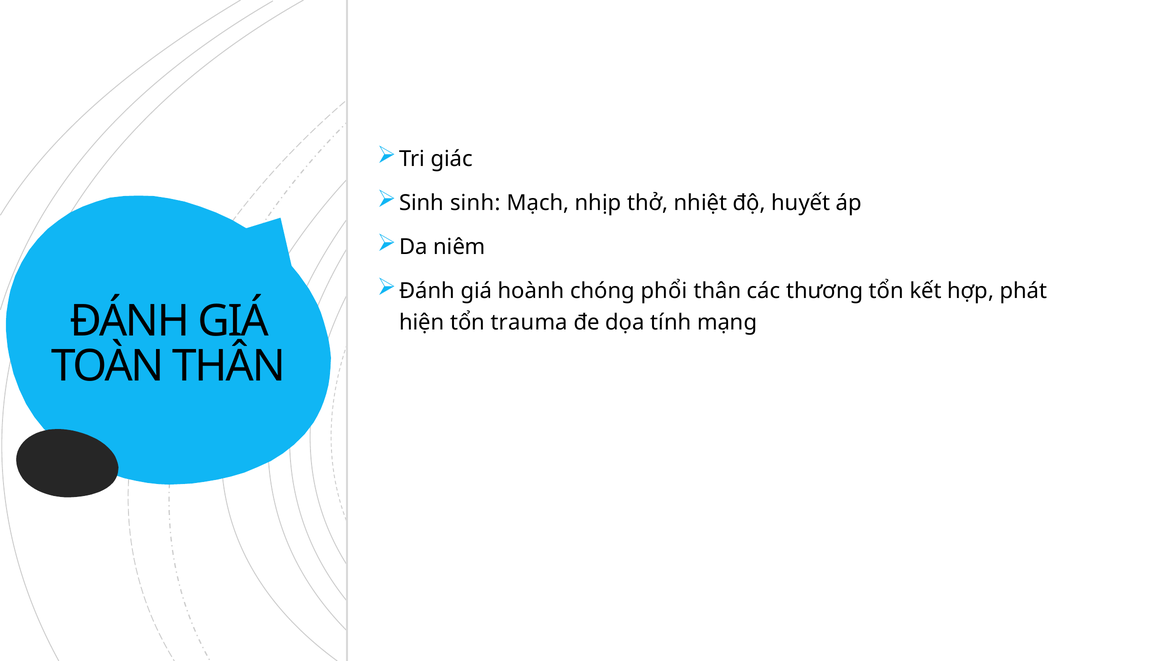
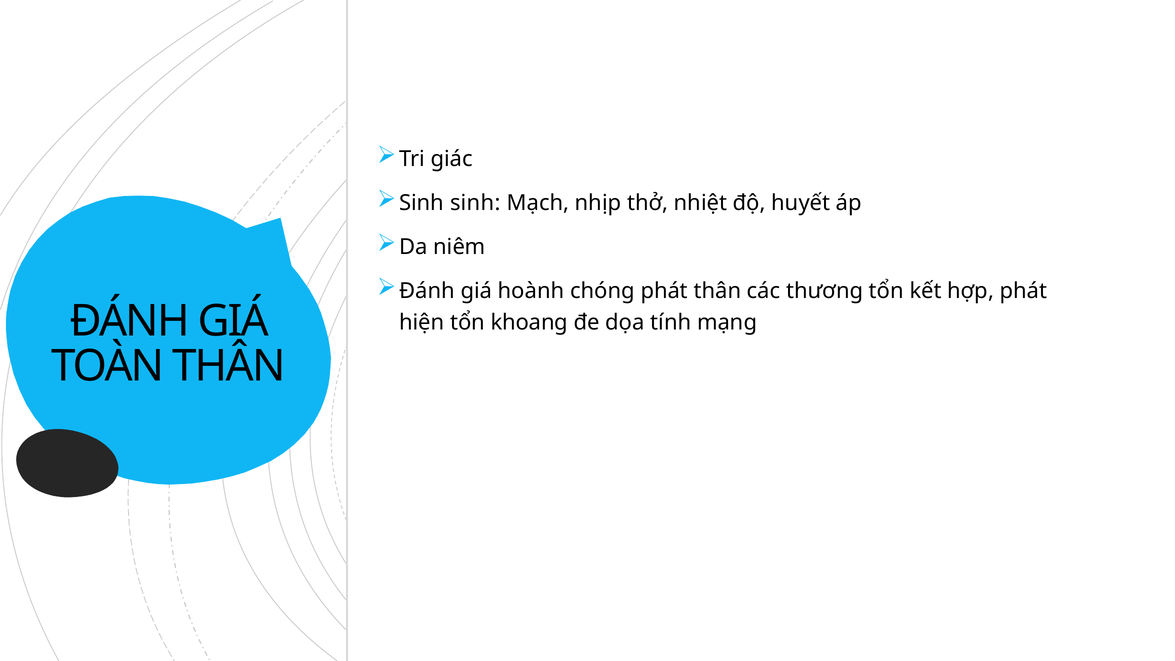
chóng phổi: phổi -> phát
trauma: trauma -> khoang
